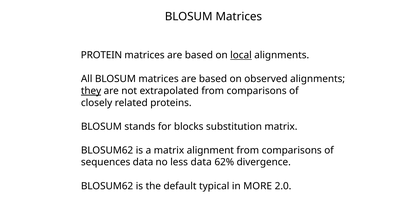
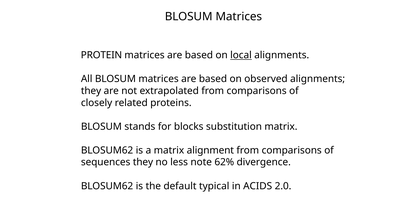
they at (91, 91) underline: present -> none
sequences data: data -> they
less data: data -> note
MORE: MORE -> ACIDS
